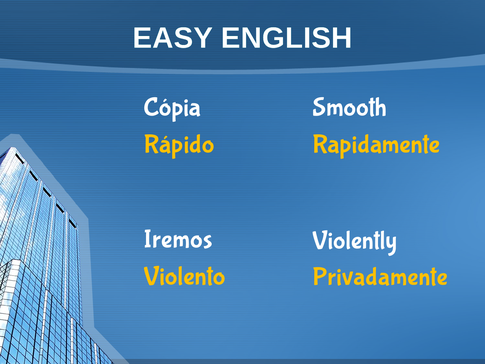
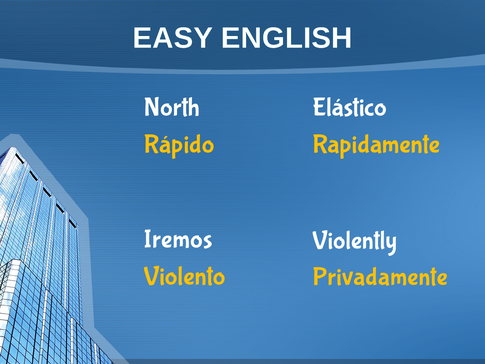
Smooth: Smooth -> Elástico
Cópia: Cópia -> North
